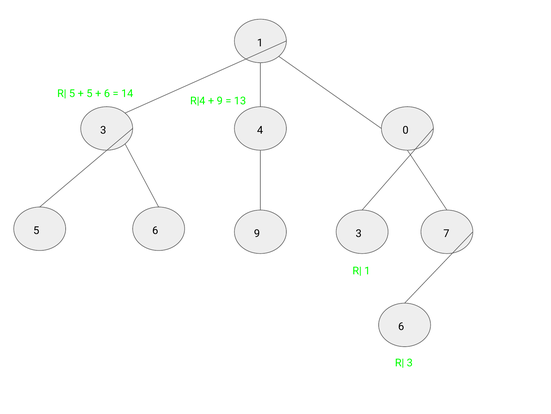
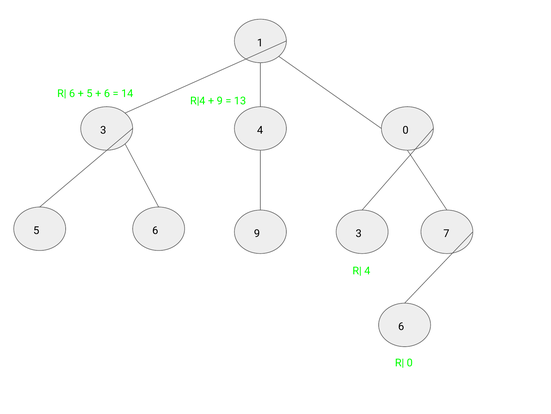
5 at (72, 93): 5 -> 6
1 at (367, 270): 1 -> 4
3 at (410, 362): 3 -> 0
